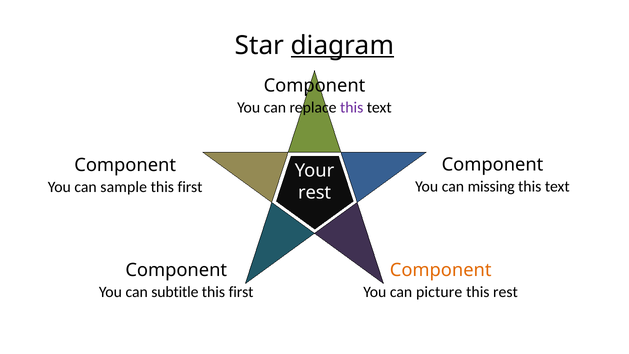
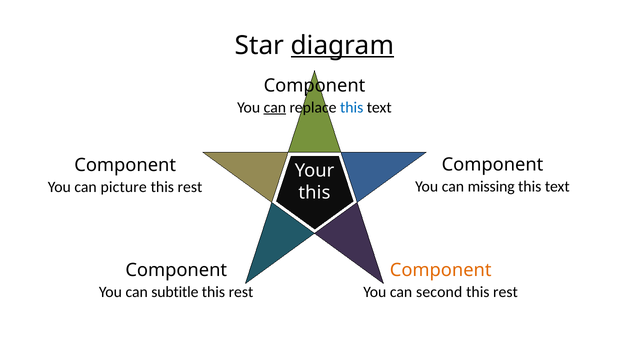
can at (275, 107) underline: none -> present
this at (352, 107) colour: purple -> blue
sample: sample -> picture
first at (190, 187): first -> rest
rest at (315, 193): rest -> this
first at (241, 292): first -> rest
picture: picture -> second
